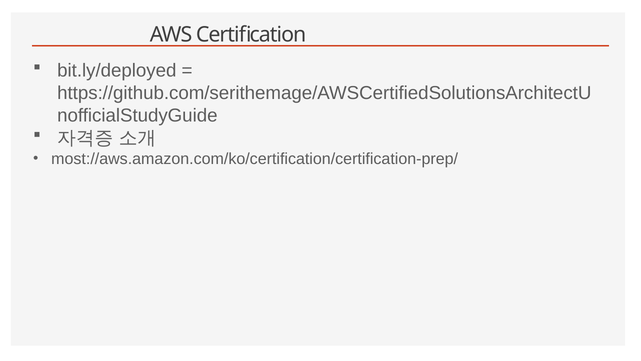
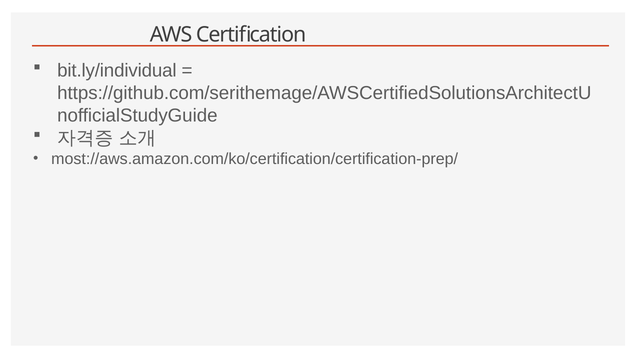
bit.ly/deployed: bit.ly/deployed -> bit.ly/individual
